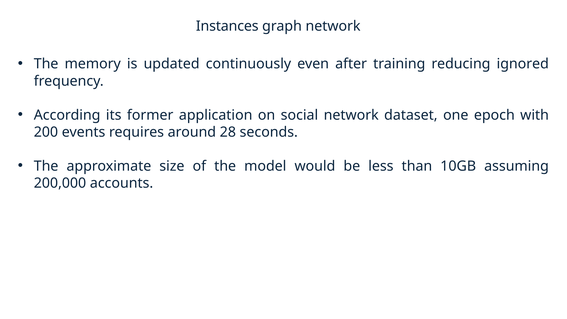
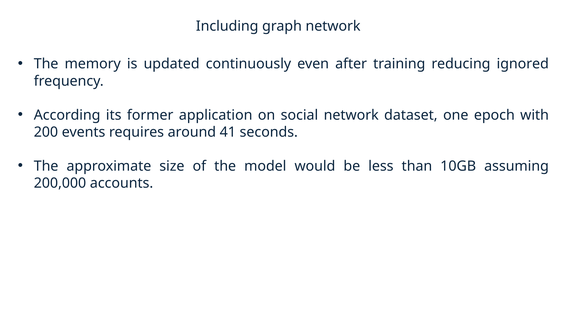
Instances: Instances -> Including
28: 28 -> 41
